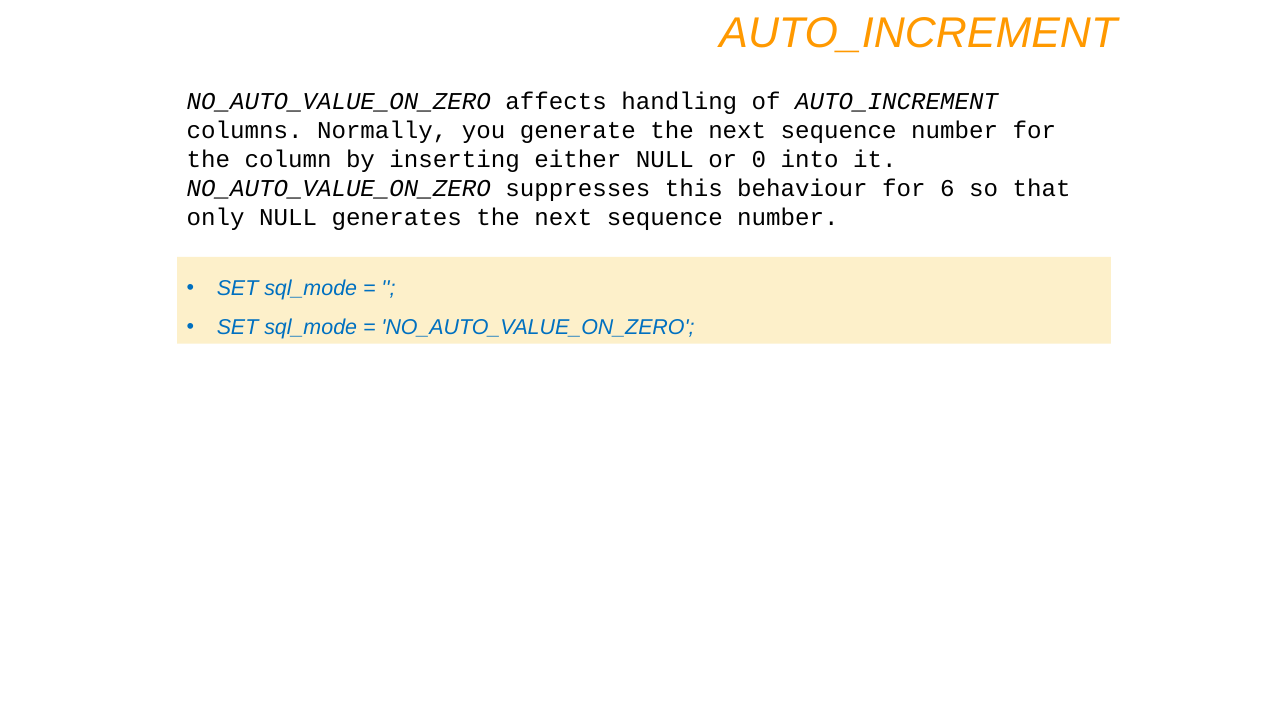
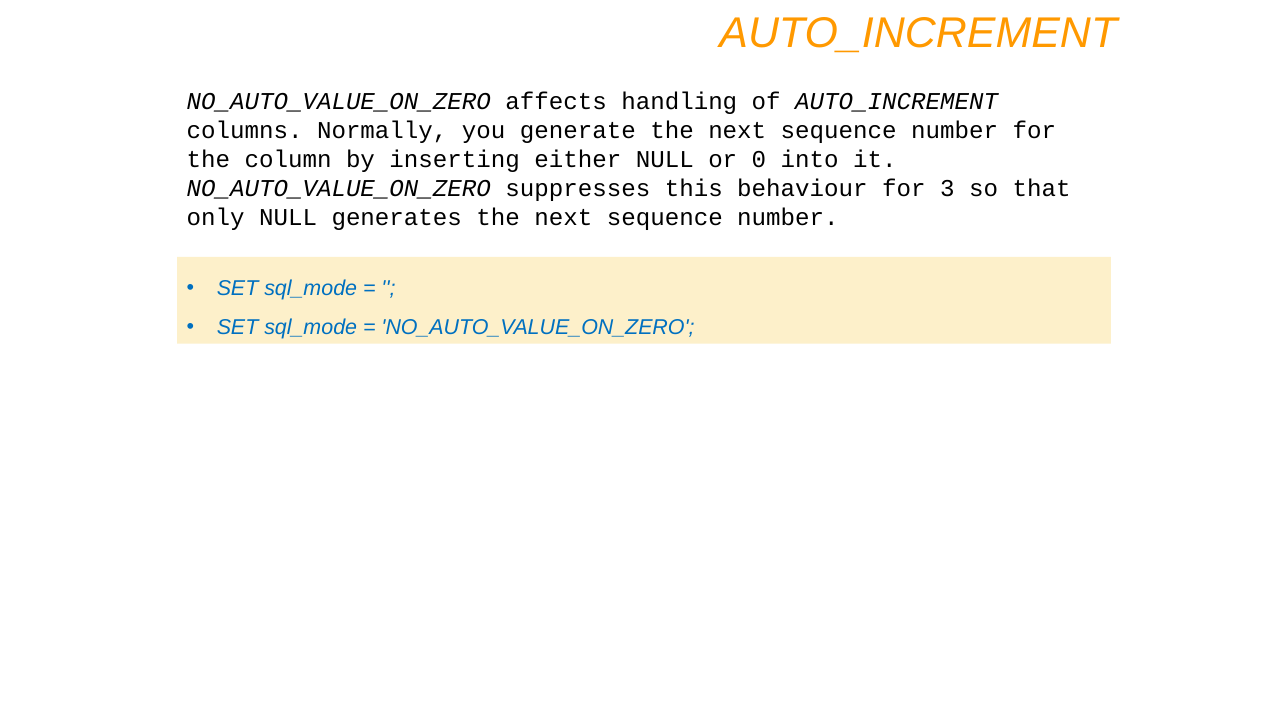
6: 6 -> 3
